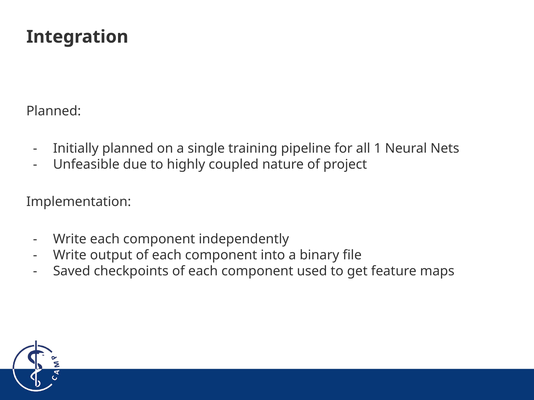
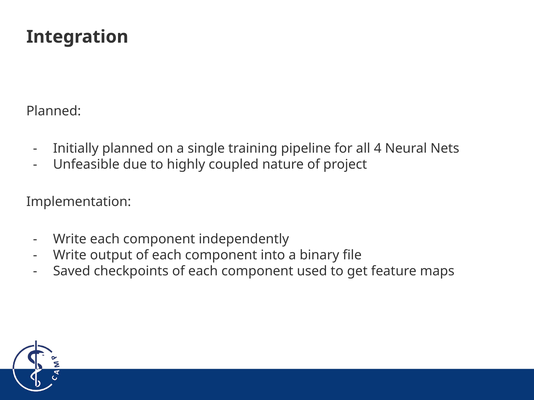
1: 1 -> 4
